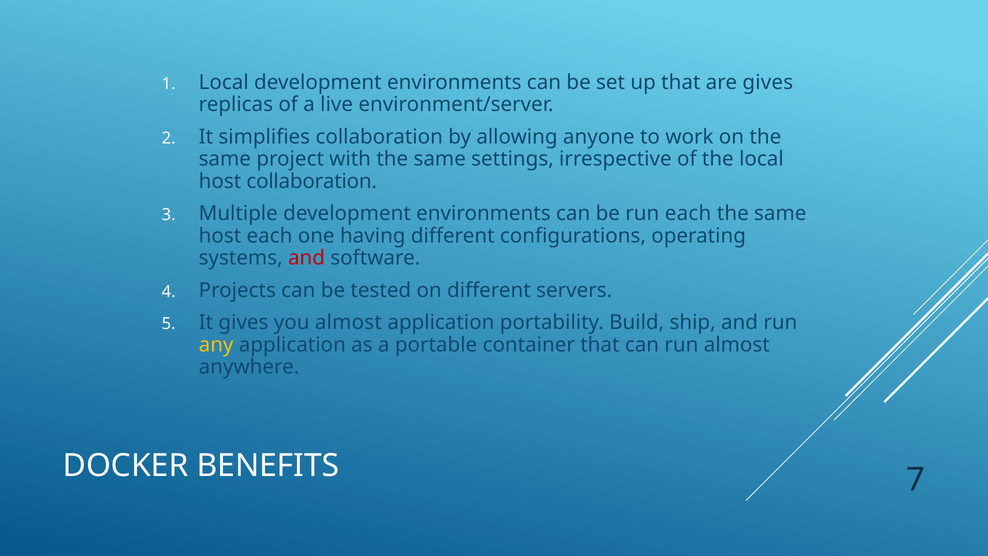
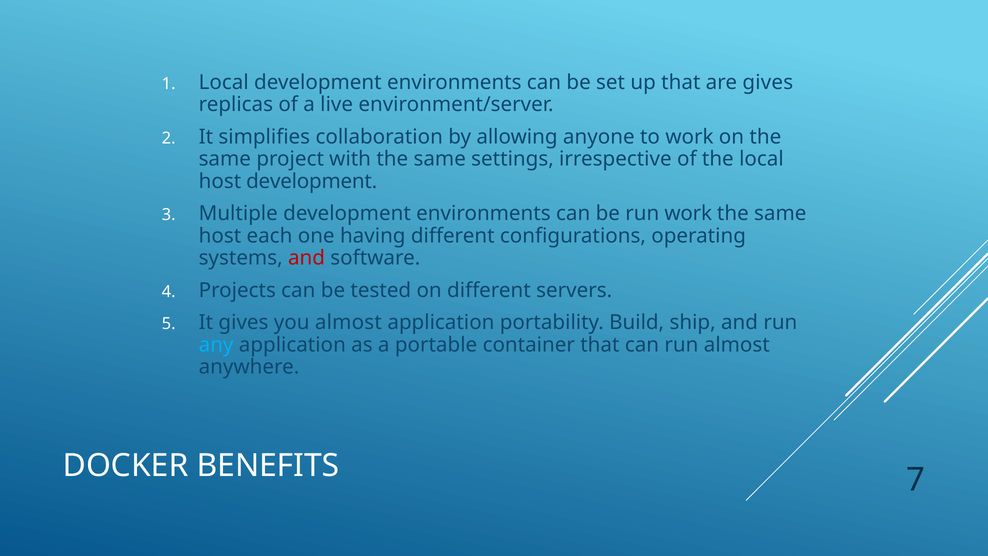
host collaboration: collaboration -> development
run each: each -> work
any colour: yellow -> light blue
